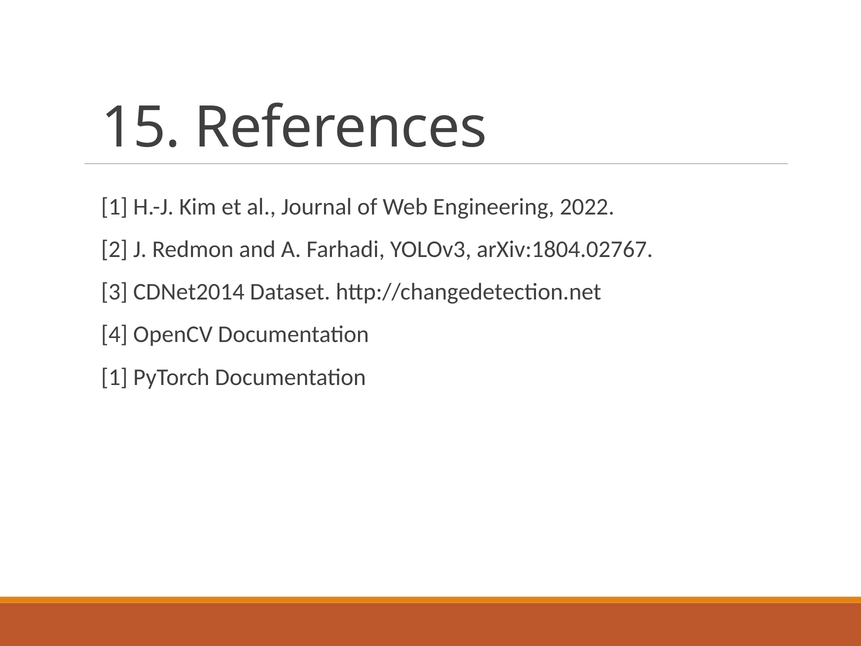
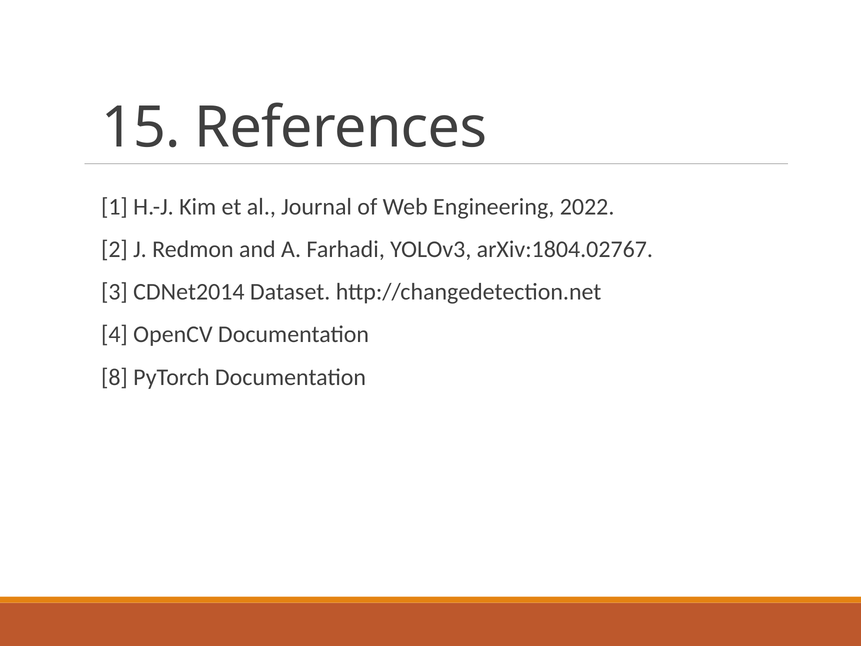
1 at (114, 377): 1 -> 8
